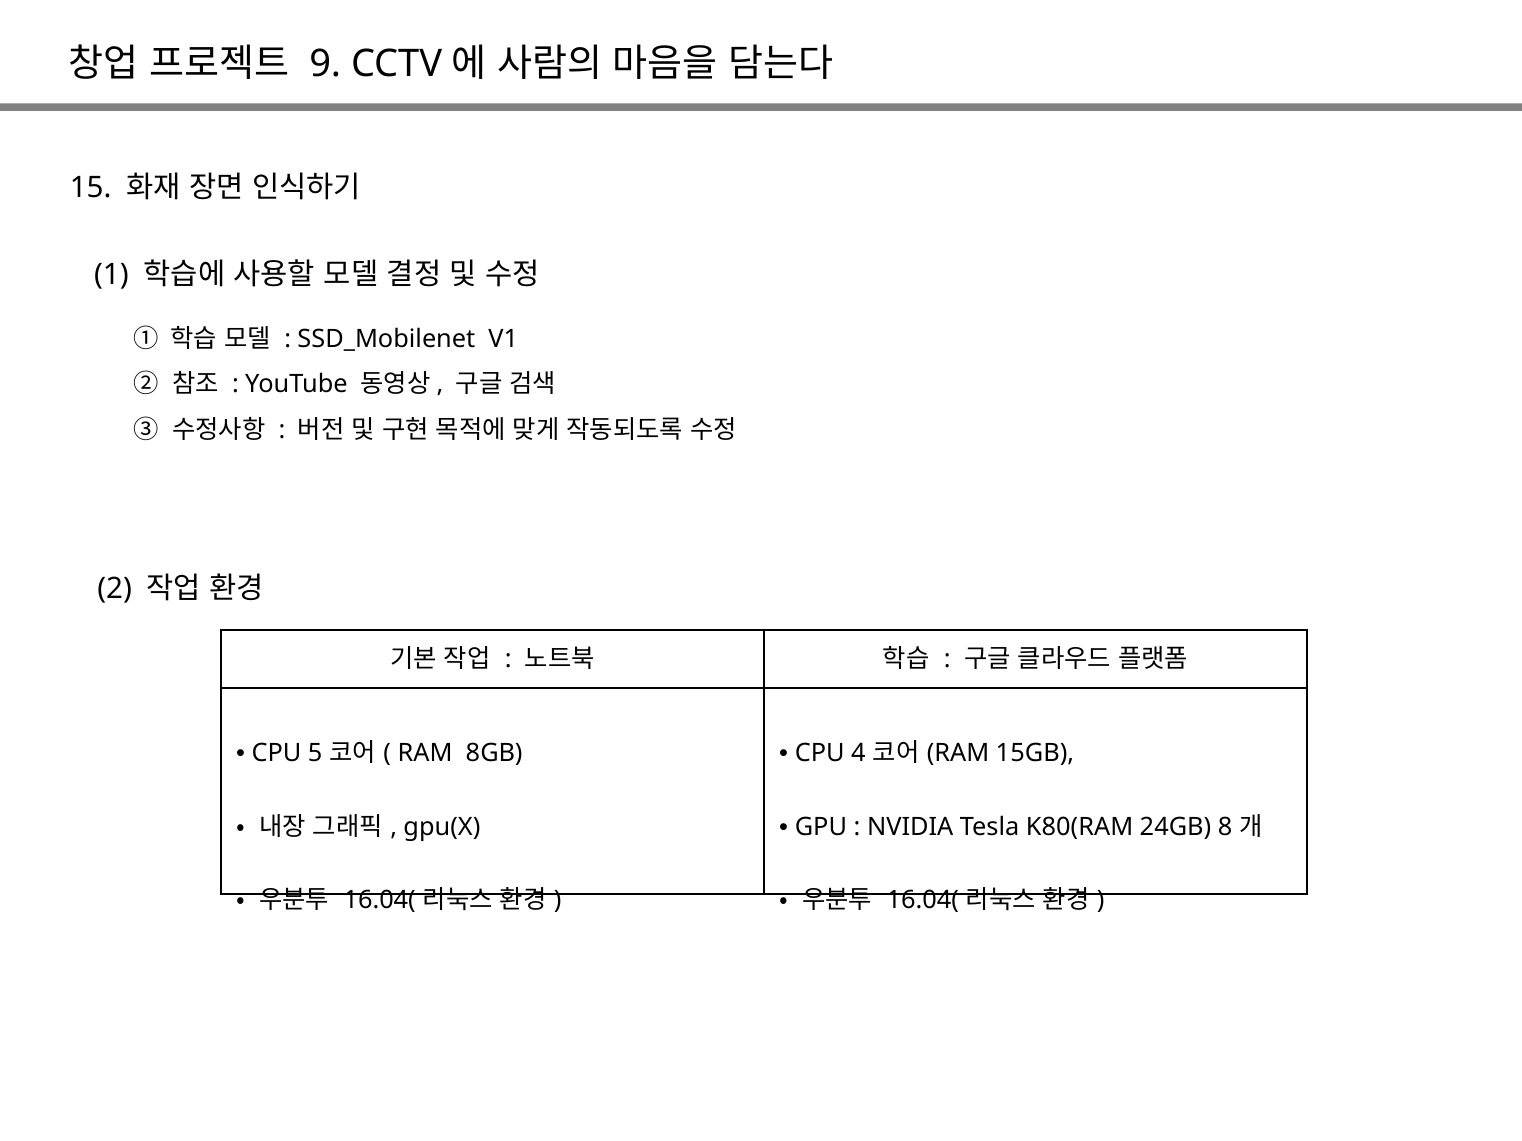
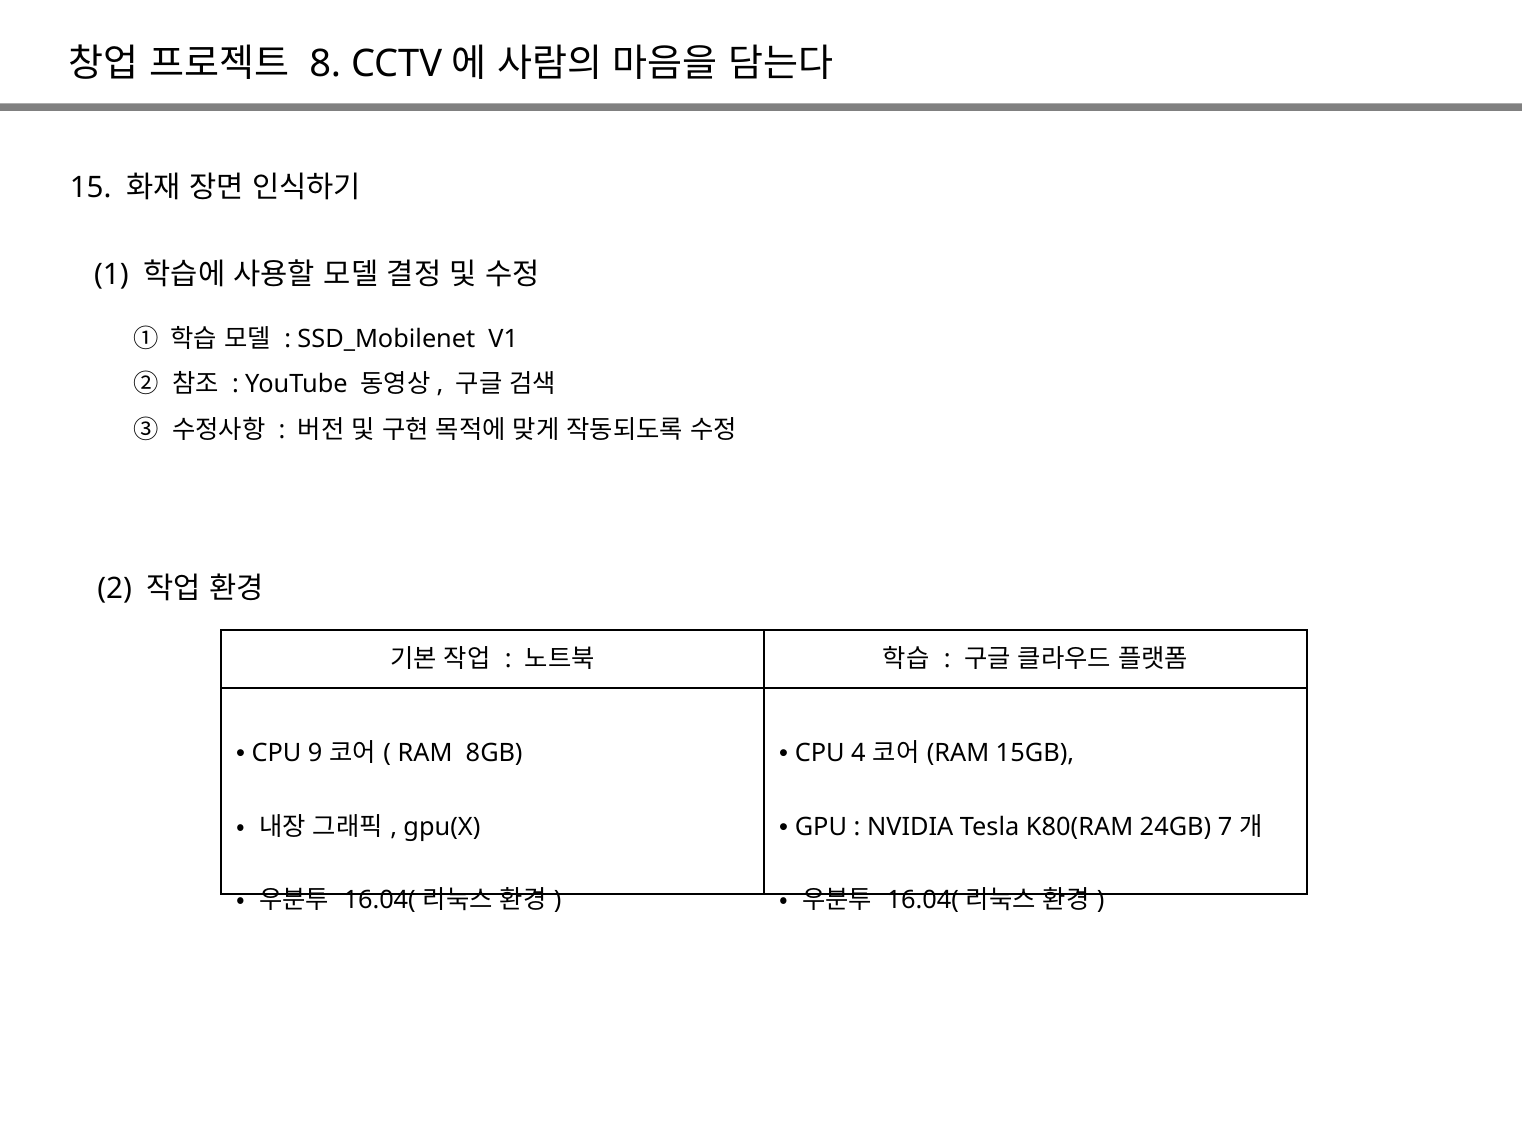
9: 9 -> 8
5: 5 -> 9
8: 8 -> 7
